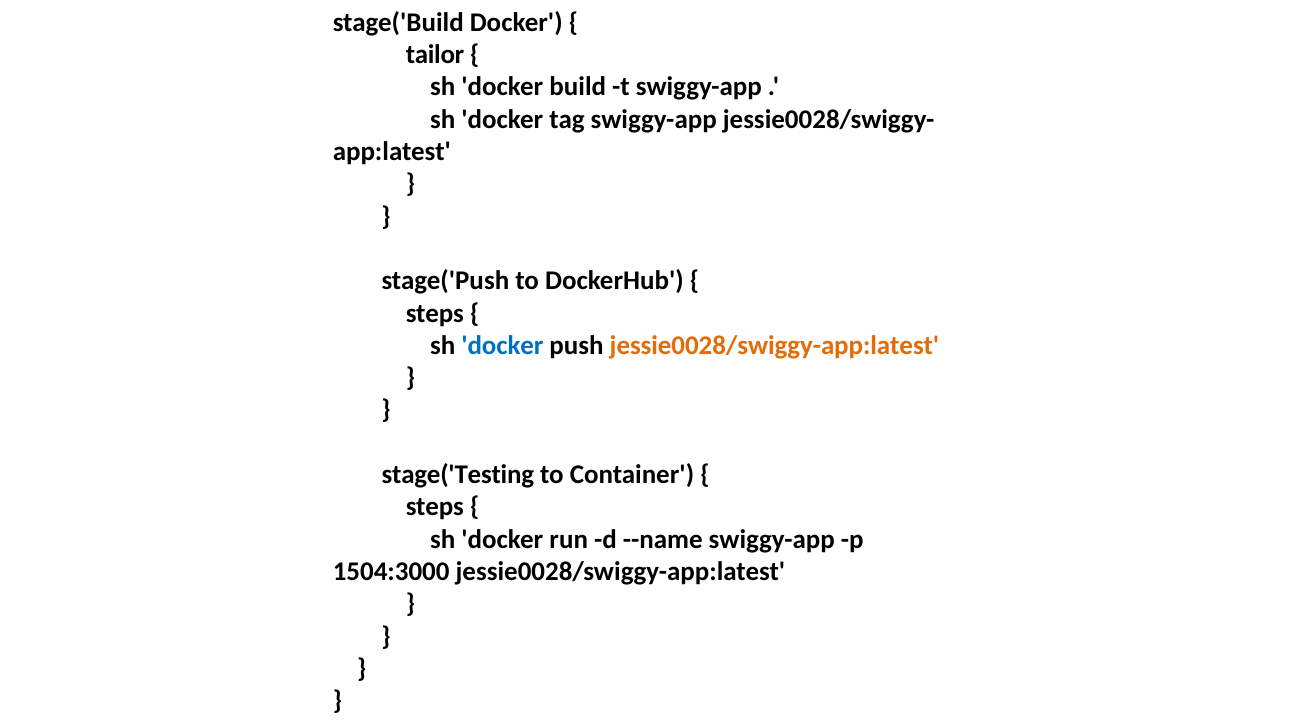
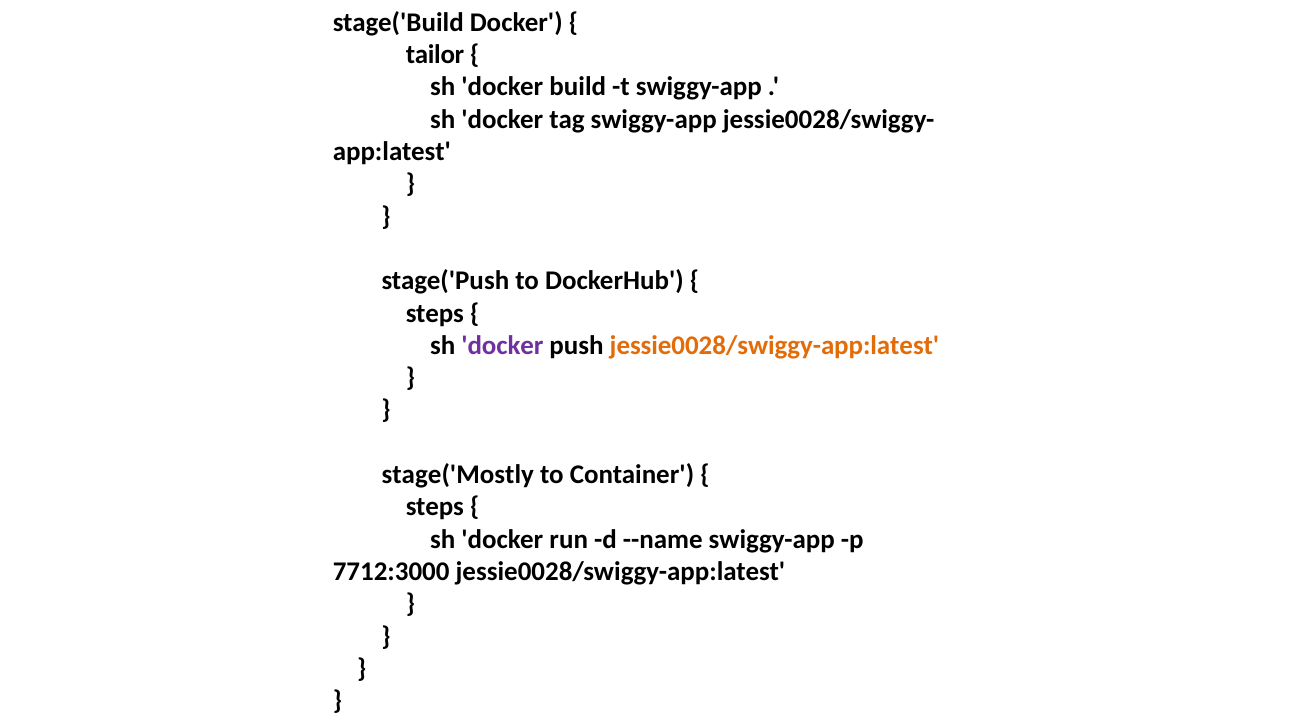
docker at (502, 346) colour: blue -> purple
stage('Testing: stage('Testing -> stage('Mostly
1504:3000: 1504:3000 -> 7712:3000
